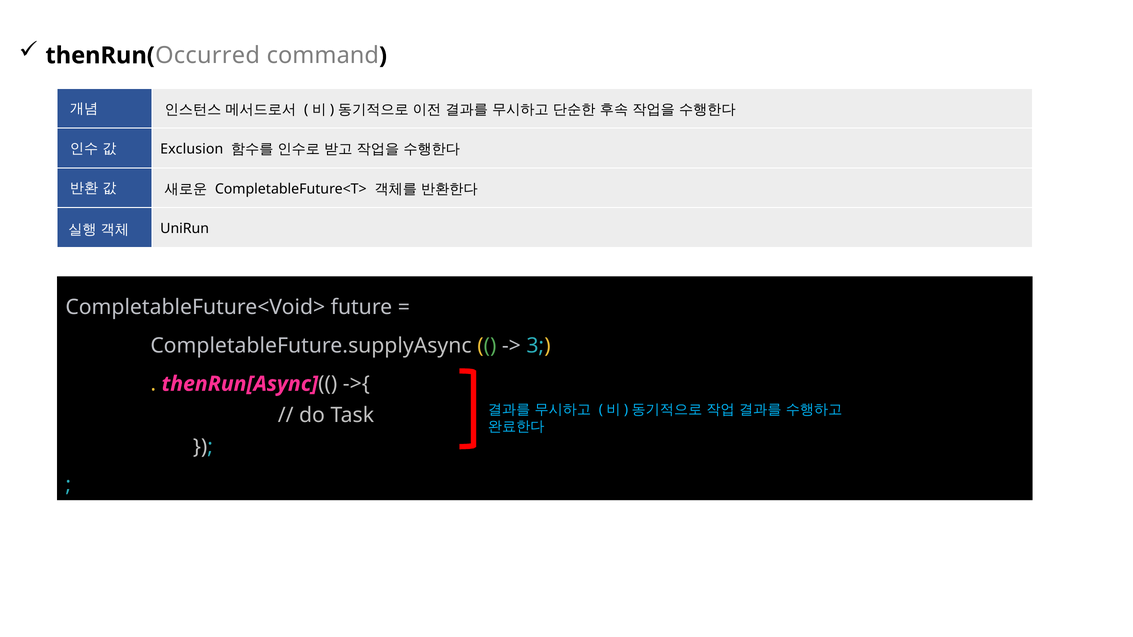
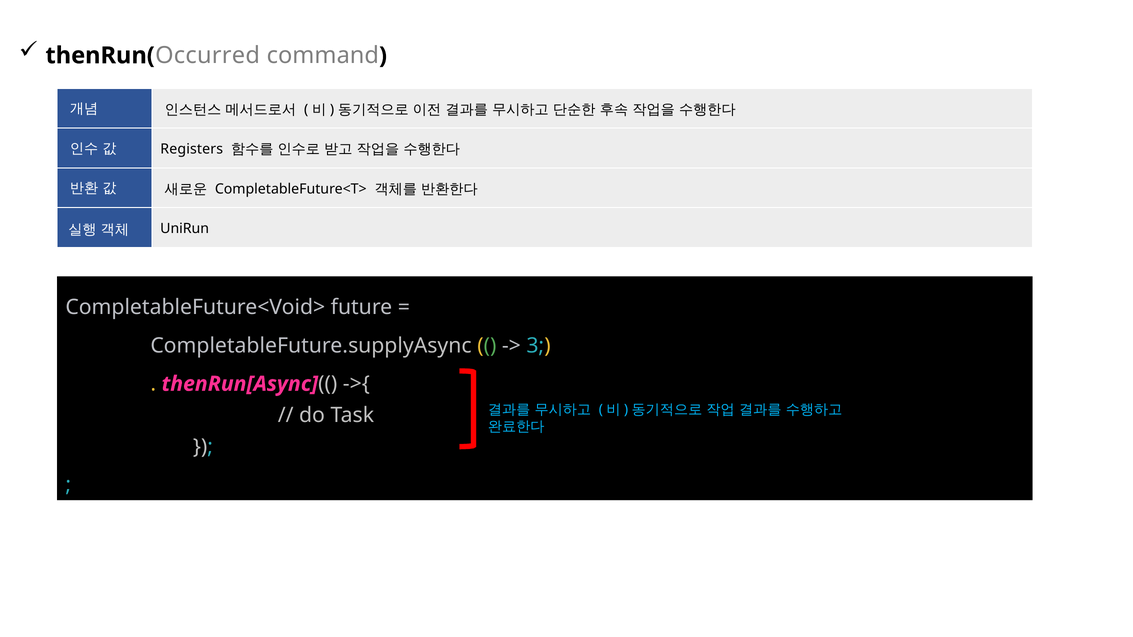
Exclusion: Exclusion -> Registers
